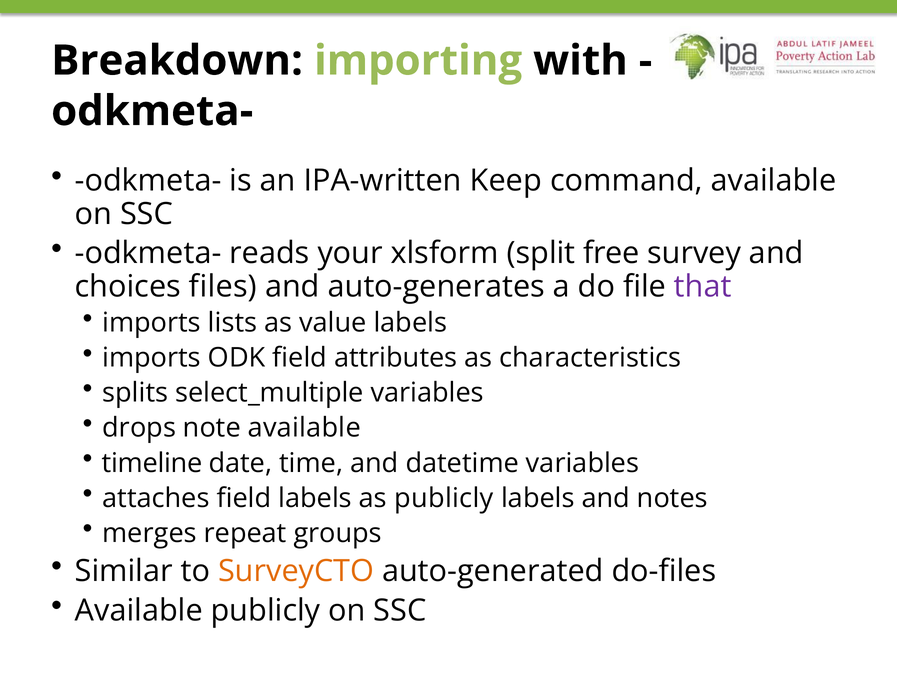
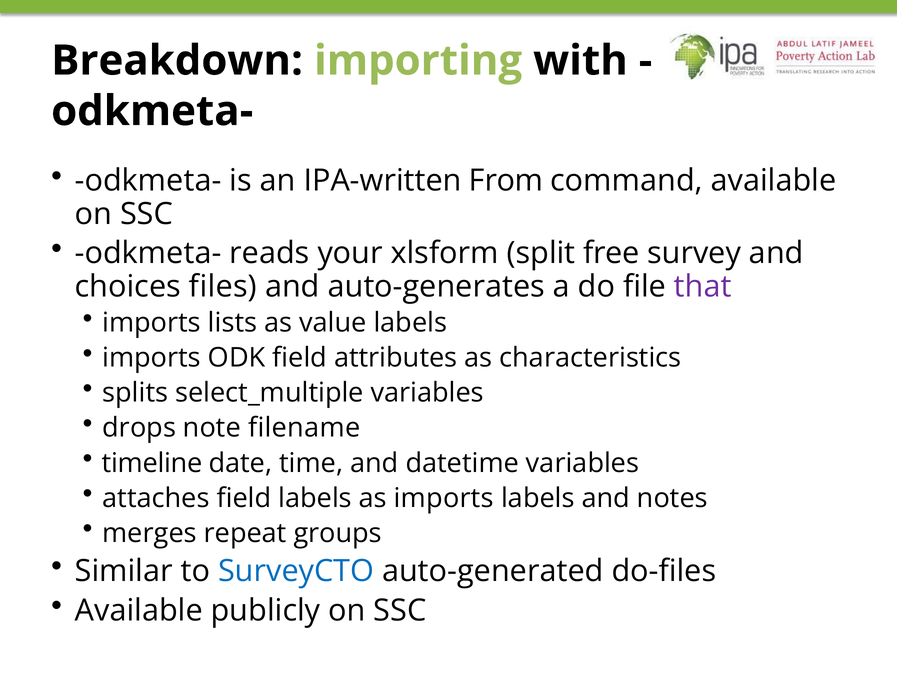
Keep: Keep -> From
note available: available -> filename
as publicly: publicly -> imports
SurveyCTO colour: orange -> blue
